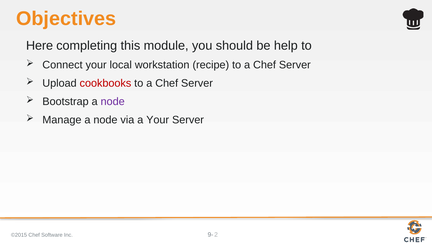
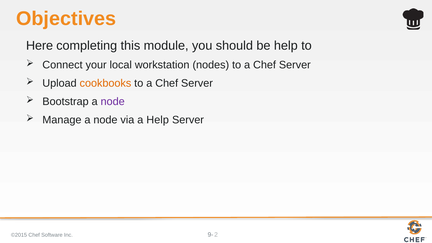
recipe: recipe -> nodes
cookbooks colour: red -> orange
a Your: Your -> Help
